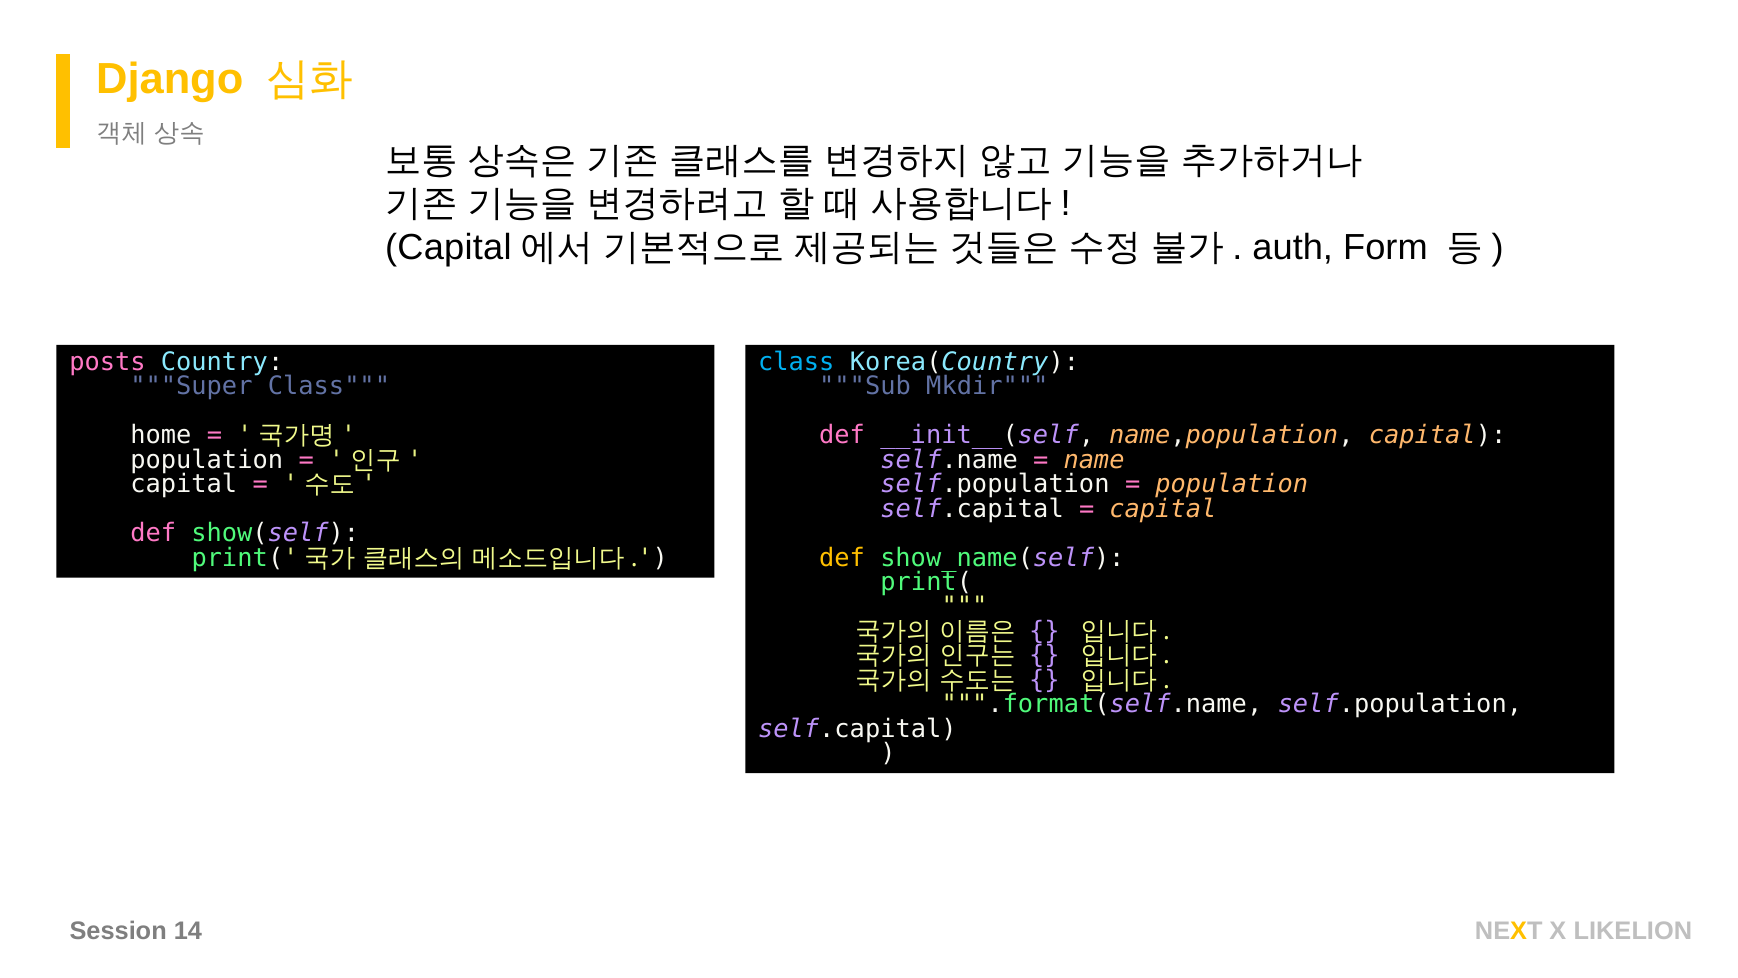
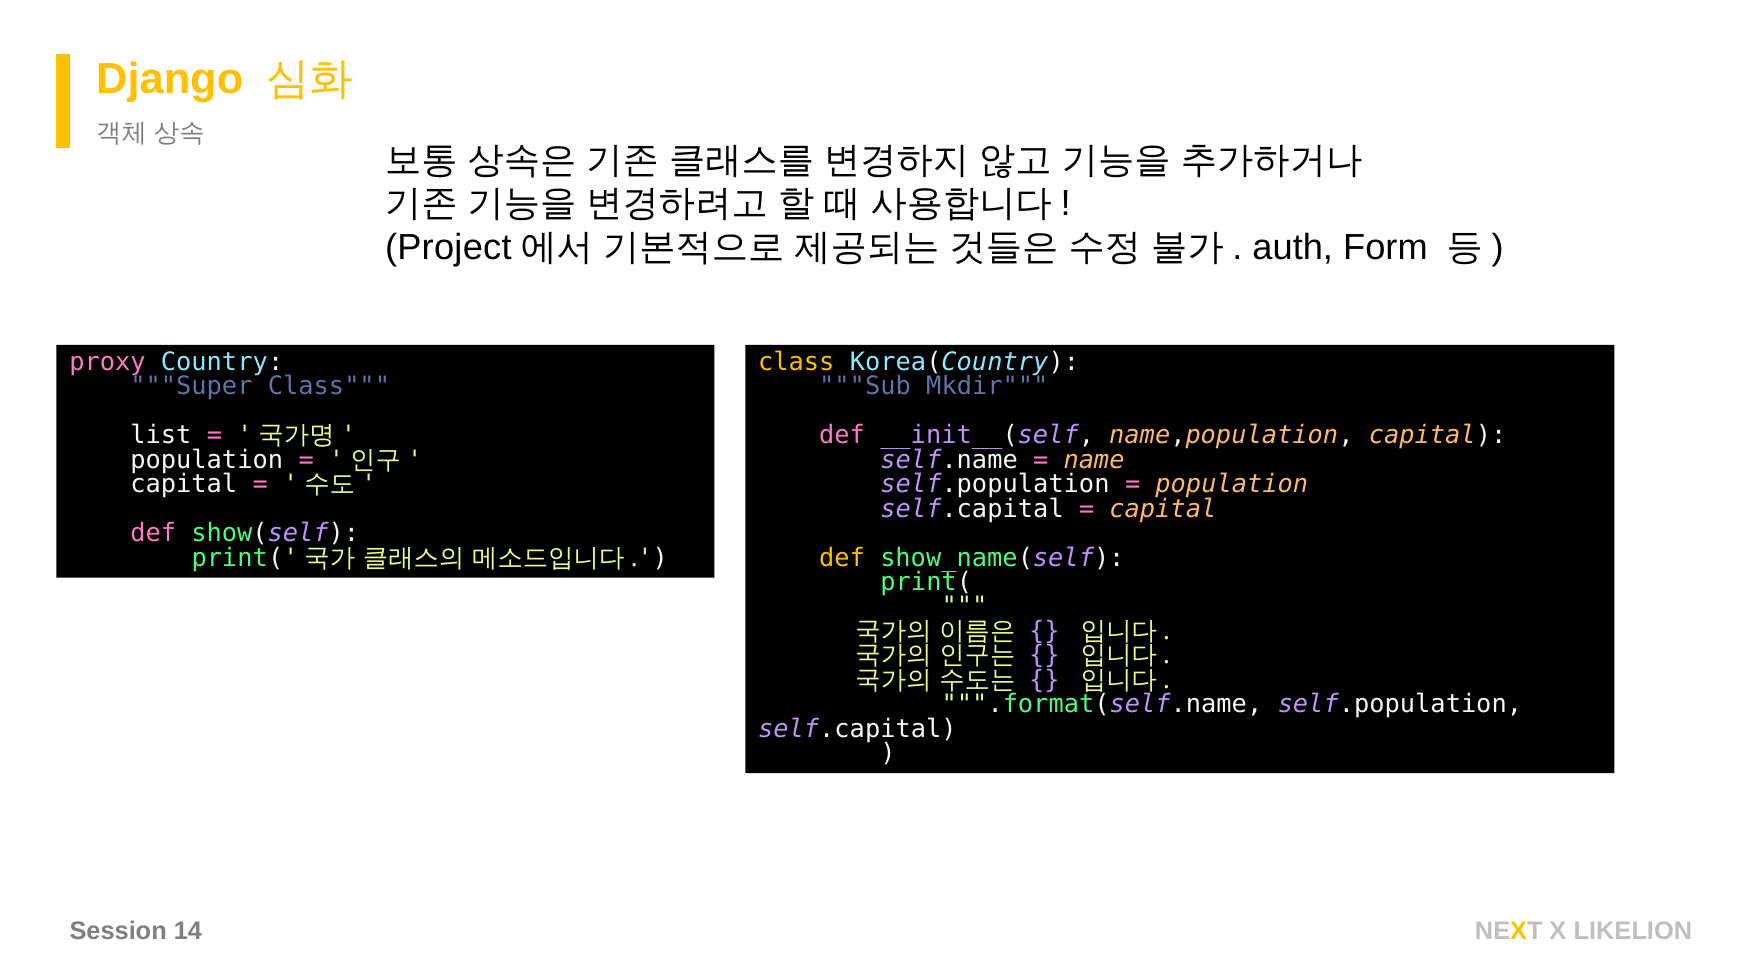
Capital at (448, 247): Capital -> Project
posts: posts -> proxy
class at (796, 362) colour: light blue -> yellow
home: home -> list
